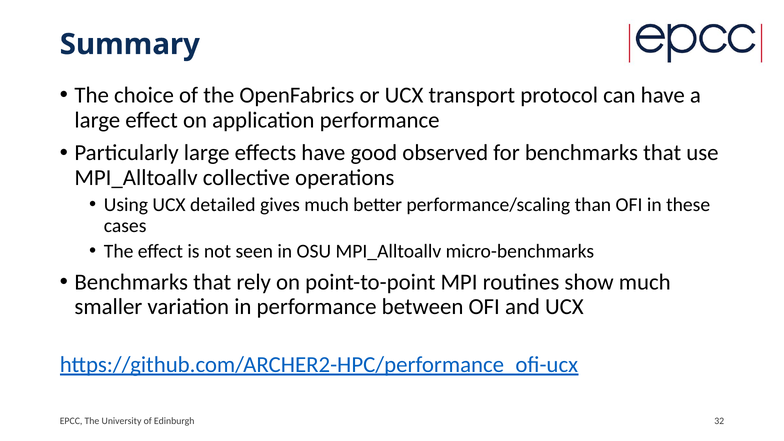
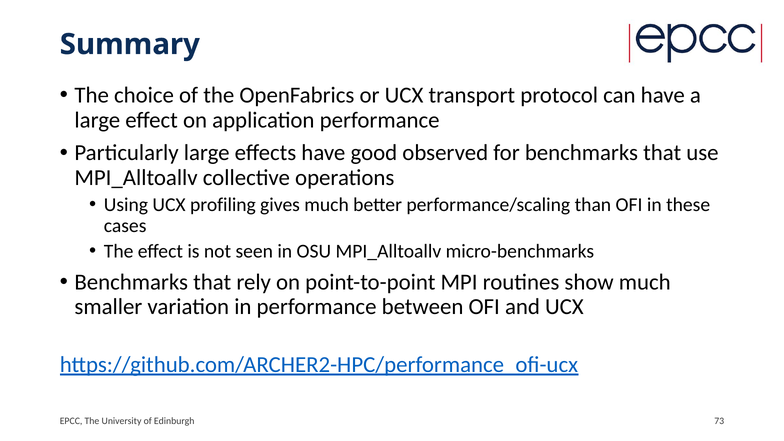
detailed: detailed -> profiling
32: 32 -> 73
